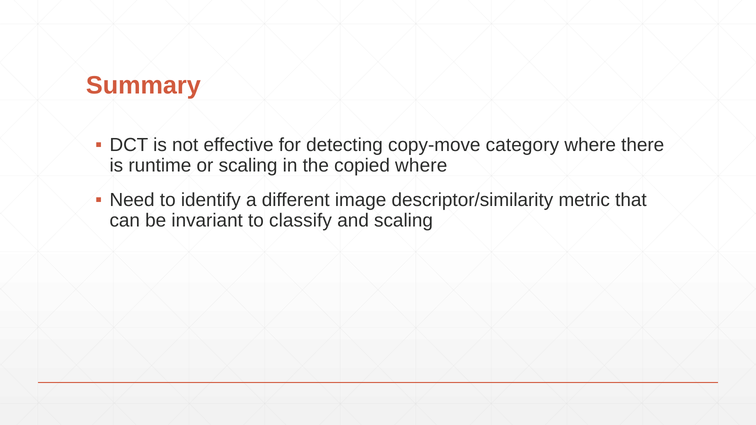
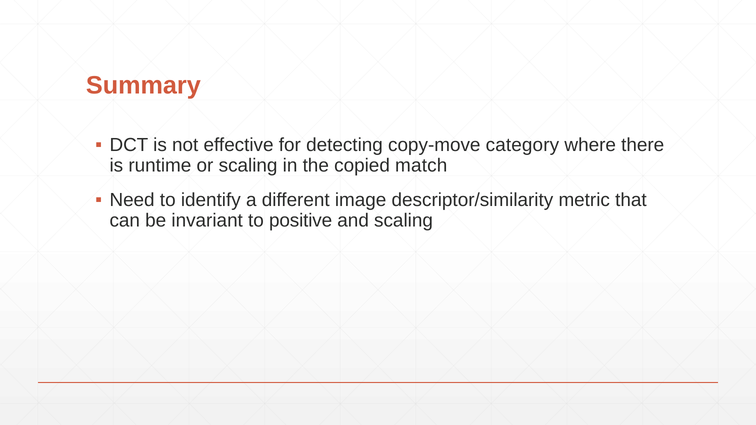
copied where: where -> match
classify: classify -> positive
